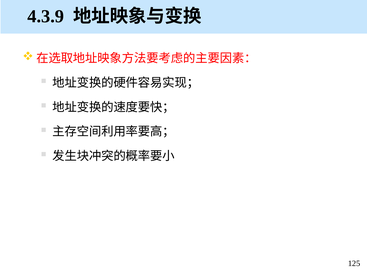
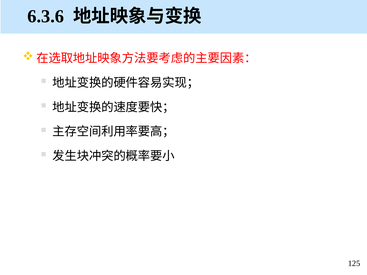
4.3.9: 4.3.9 -> 6.3.6
